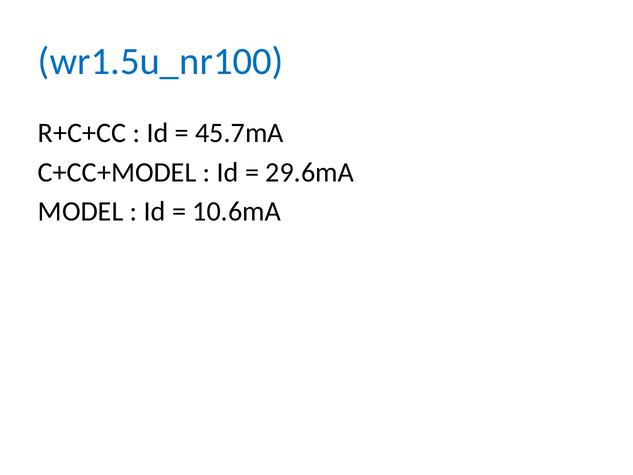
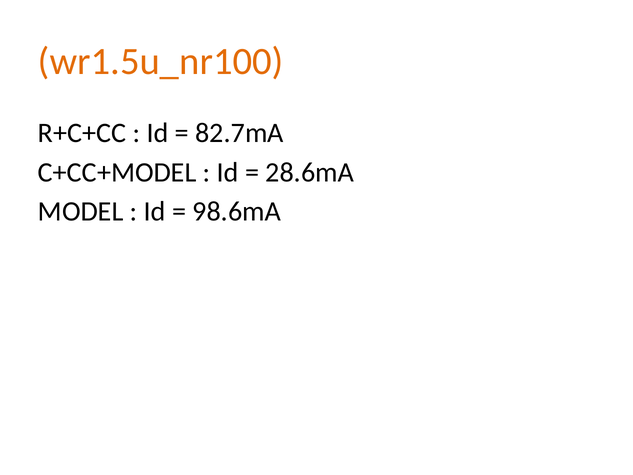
wr1.5u_nr100 colour: blue -> orange
45.7mA: 45.7mA -> 82.7mA
29.6mA: 29.6mA -> 28.6mA
10.6mA: 10.6mA -> 98.6mA
